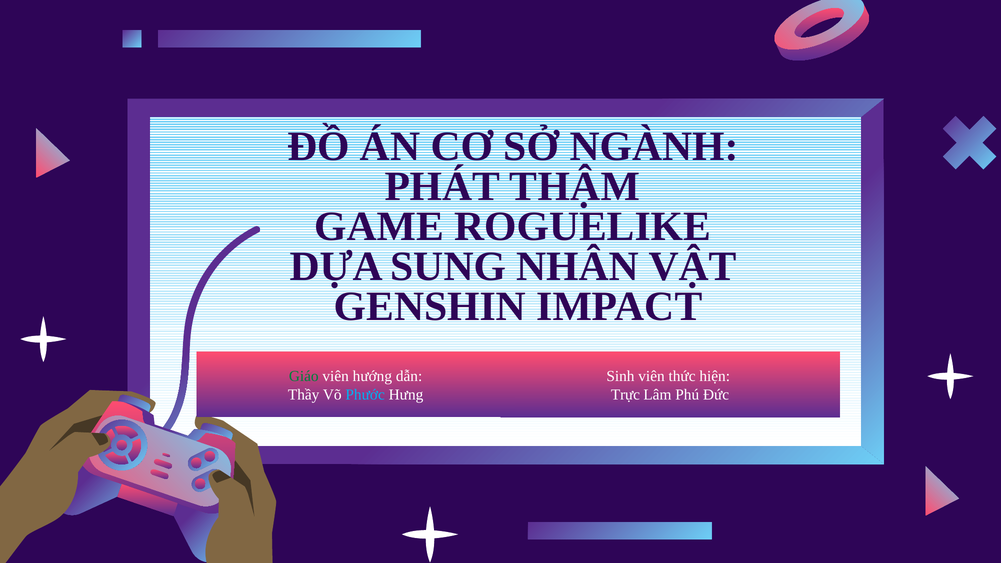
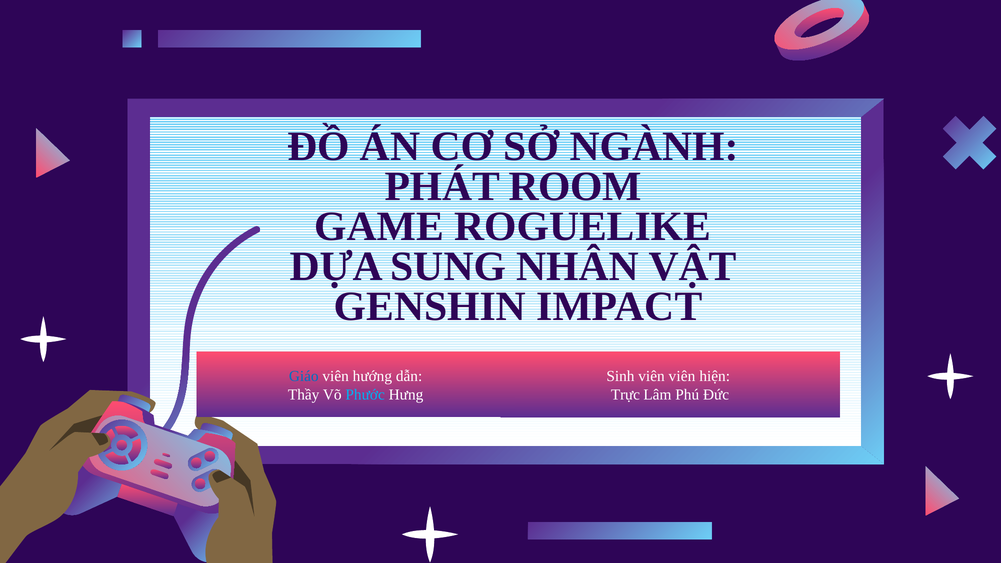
THẬM: THẬM -> ROOM
Giáo colour: green -> blue
viên thức: thức -> viên
